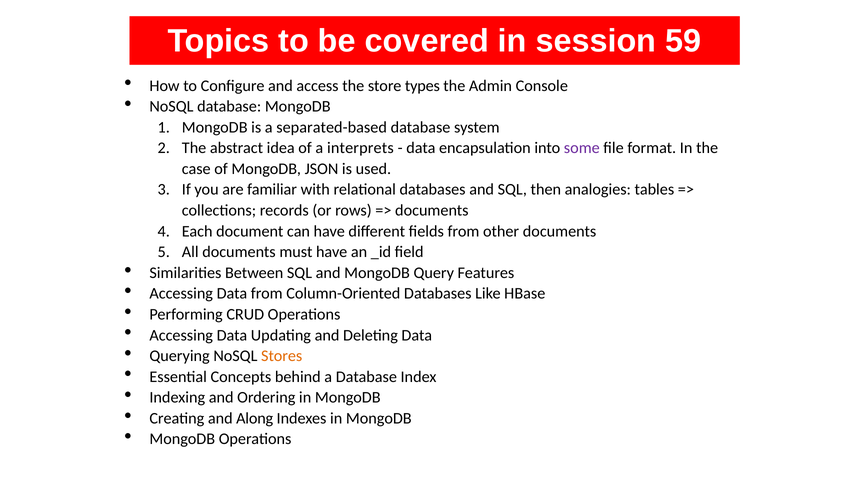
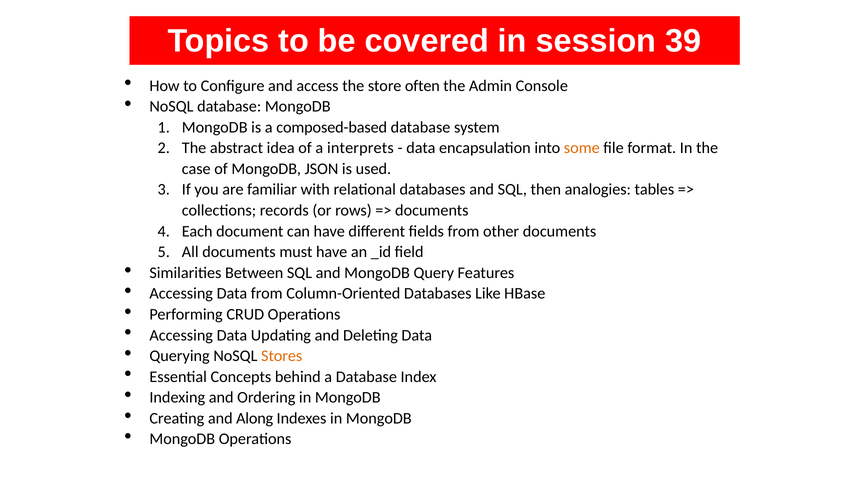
59: 59 -> 39
types: types -> often
separated-based: separated-based -> composed-based
some colour: purple -> orange
